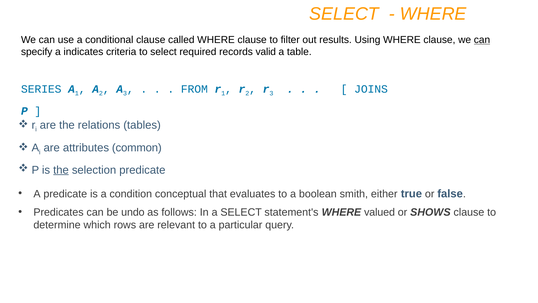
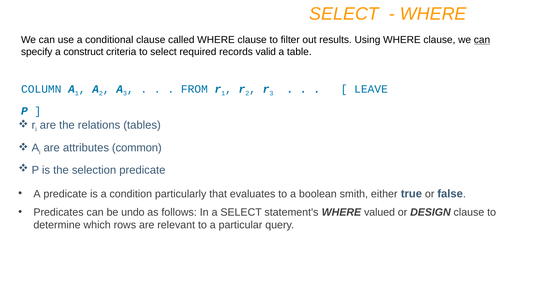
indicates: indicates -> construct
SERIES: SERIES -> COLUMN
JOINS: JOINS -> LEAVE
the at (61, 170) underline: present -> none
conceptual: conceptual -> particularly
SHOWS: SHOWS -> DESIGN
